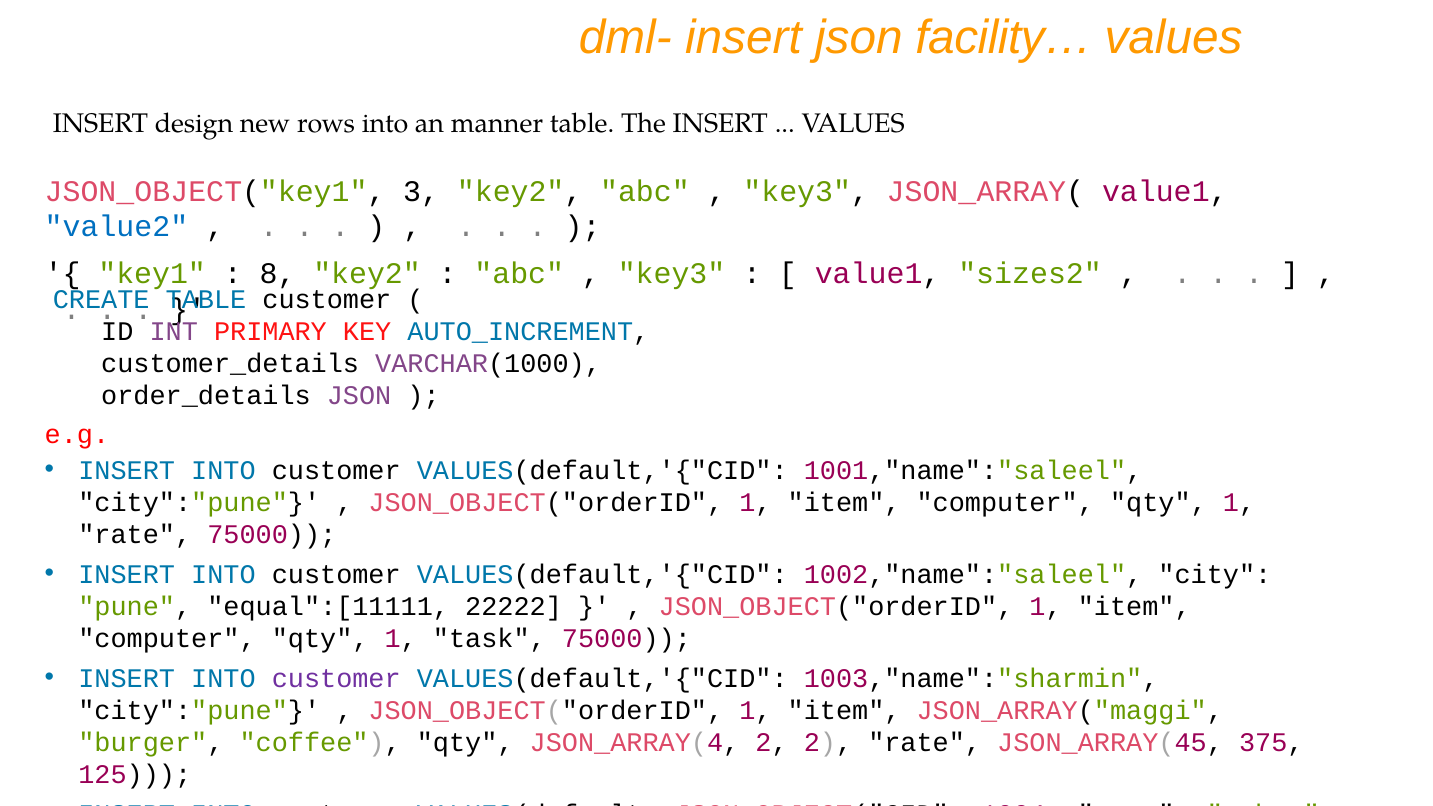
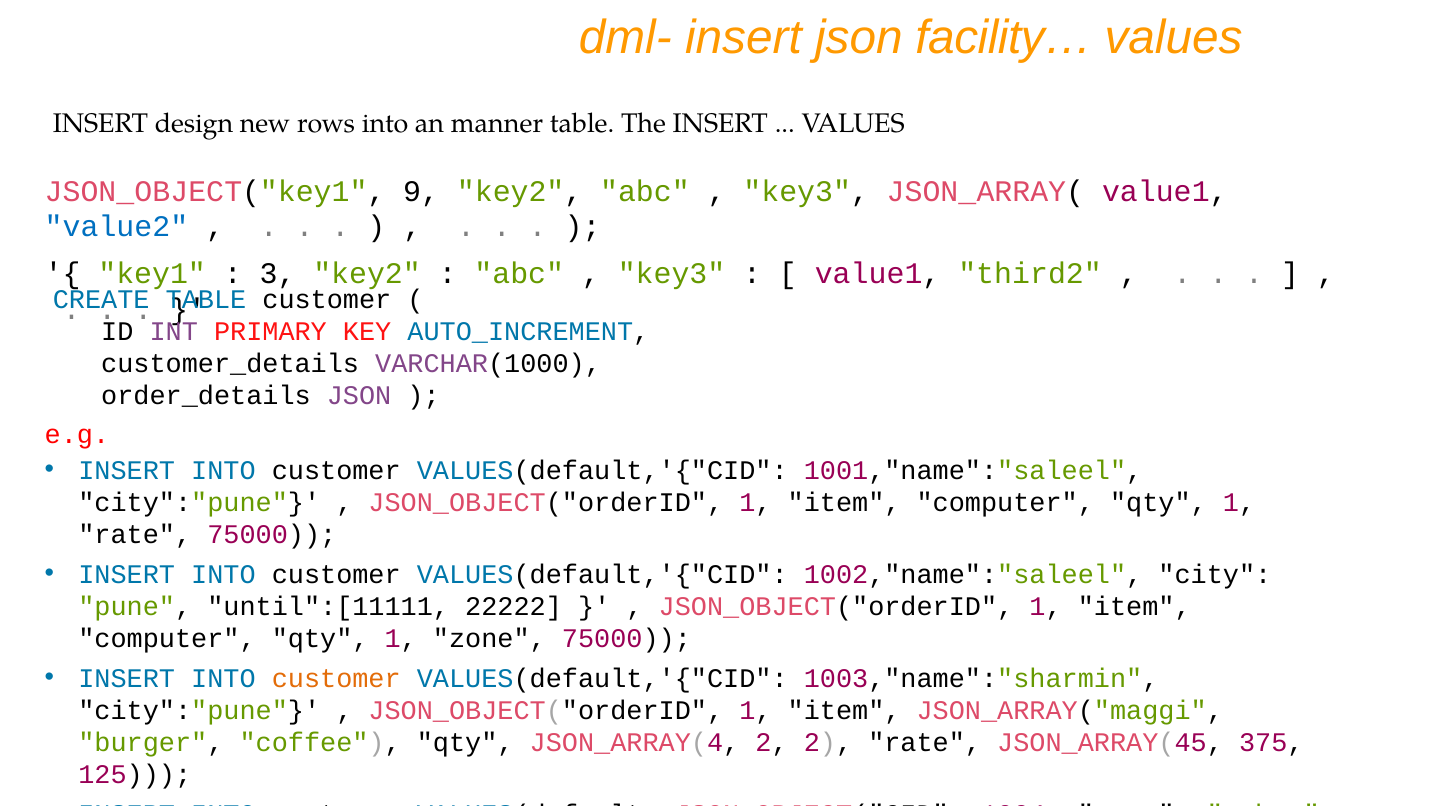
3: 3 -> 9
8: 8 -> 3
sizes2: sizes2 -> third2
equal":[11111: equal":[11111 -> until":[11111
task: task -> zone
customer at (336, 678) colour: purple -> orange
